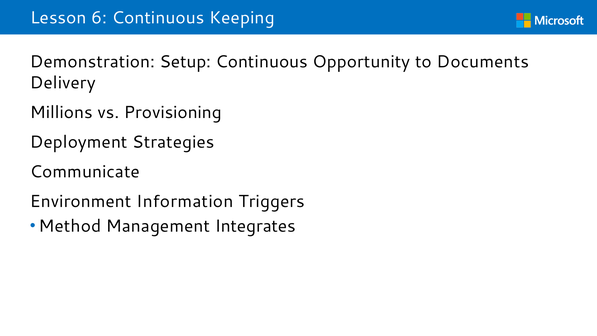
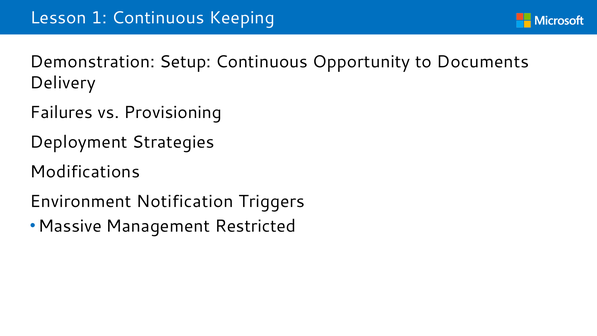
6: 6 -> 1
Millions: Millions -> Failures
Communicate: Communicate -> Modifications
Information: Information -> Notification
Method: Method -> Massive
Integrates: Integrates -> Restricted
